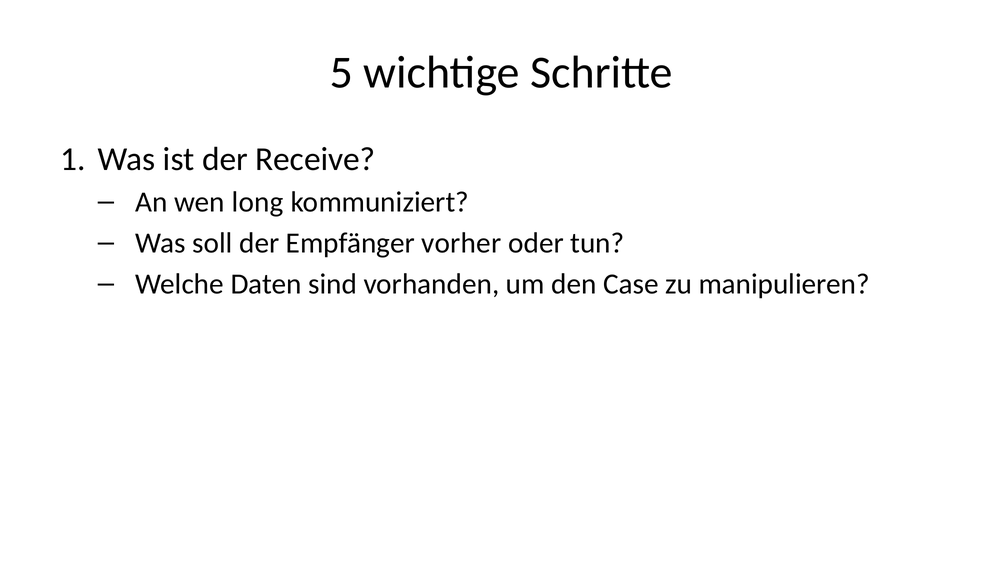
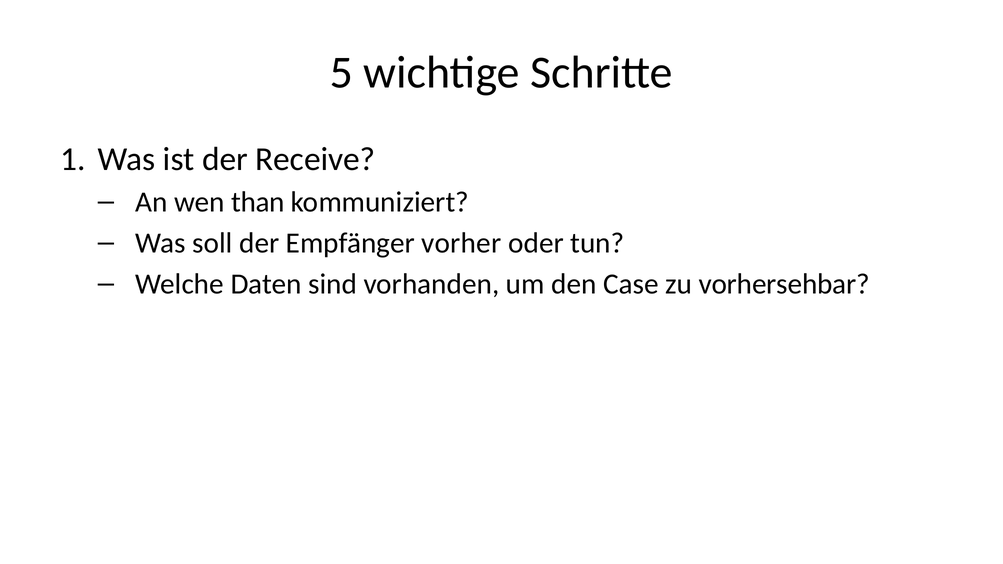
long: long -> than
manipulieren: manipulieren -> vorhersehbar
